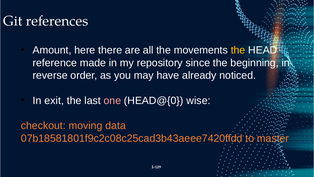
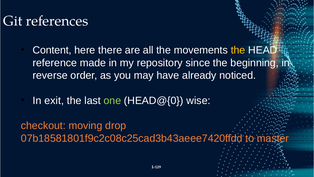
Amount: Amount -> Content
one colour: pink -> light green
data: data -> drop
